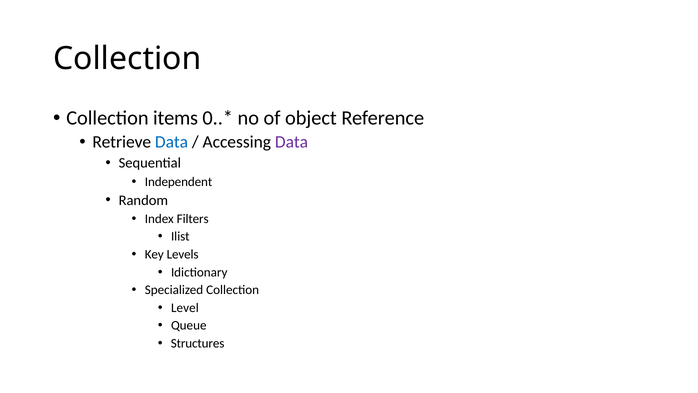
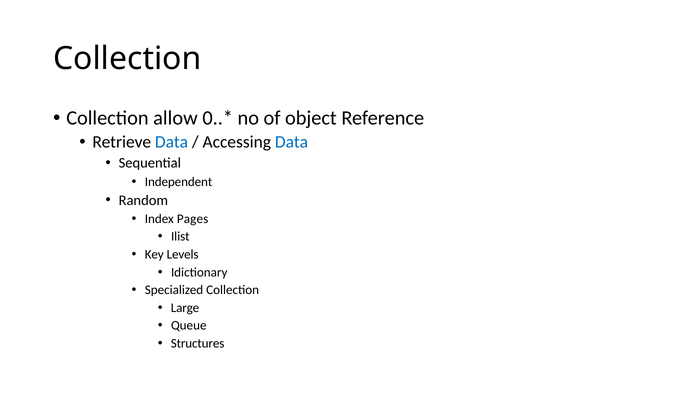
items: items -> allow
Data at (292, 142) colour: purple -> blue
Filters: Filters -> Pages
Level: Level -> Large
